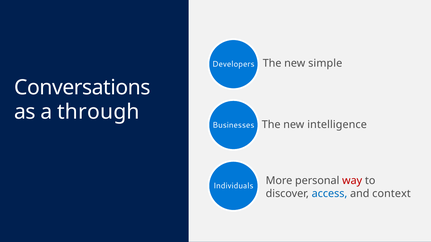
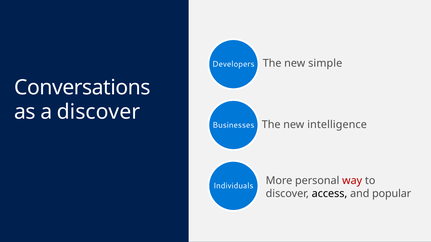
a through: through -> discover
access colour: blue -> black
context: context -> popular
